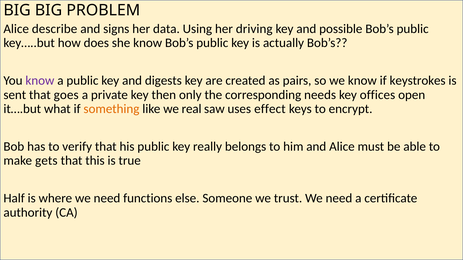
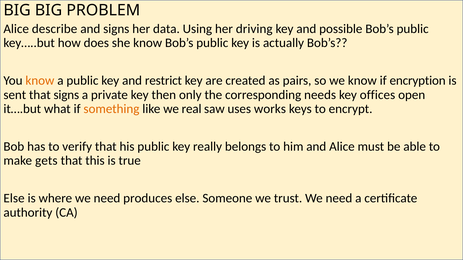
know at (40, 81) colour: purple -> orange
digests: digests -> restrict
keystrokes: keystrokes -> encryption
that goes: goes -> signs
effect: effect -> works
Half at (14, 199): Half -> Else
functions: functions -> produces
